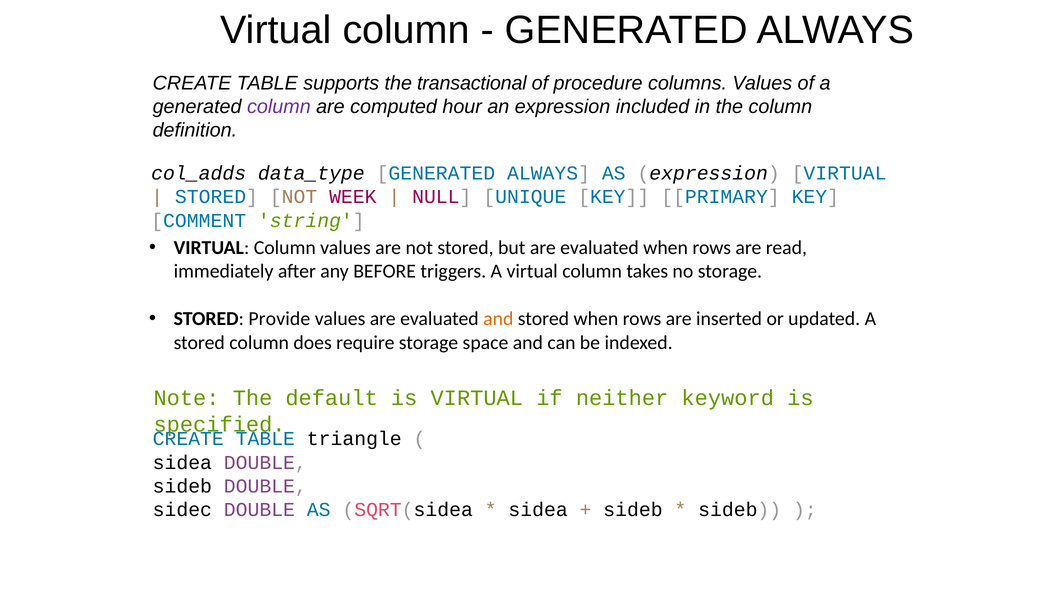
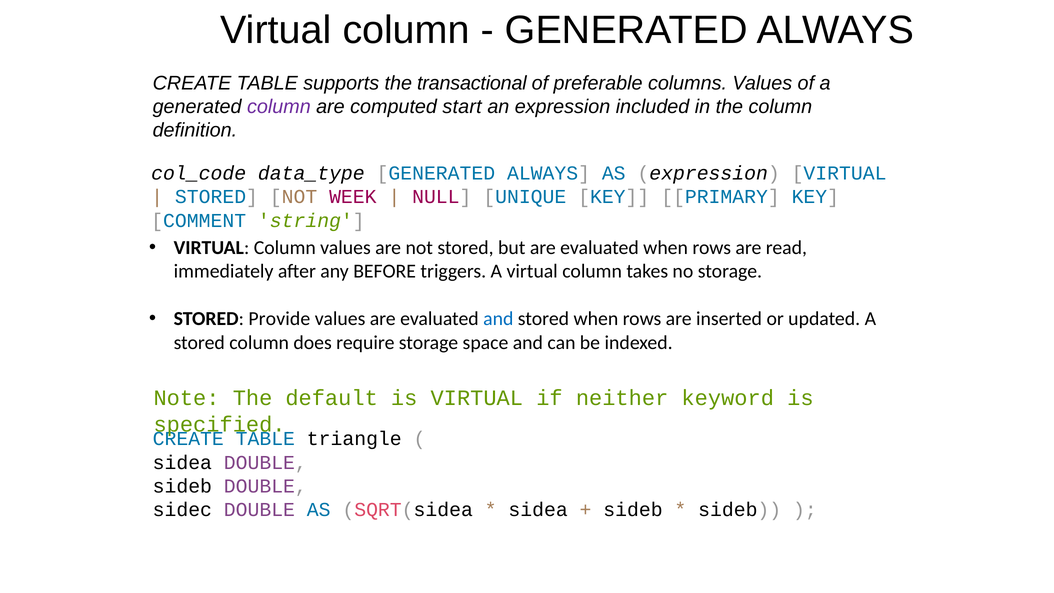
procedure: procedure -> preferable
hour: hour -> start
col_adds: col_adds -> col_code
and at (498, 319) colour: orange -> blue
